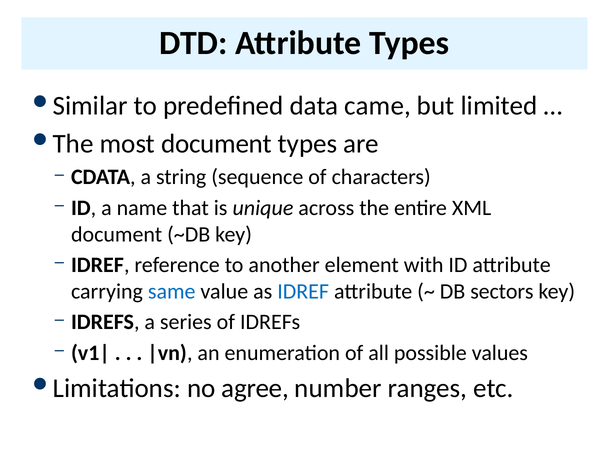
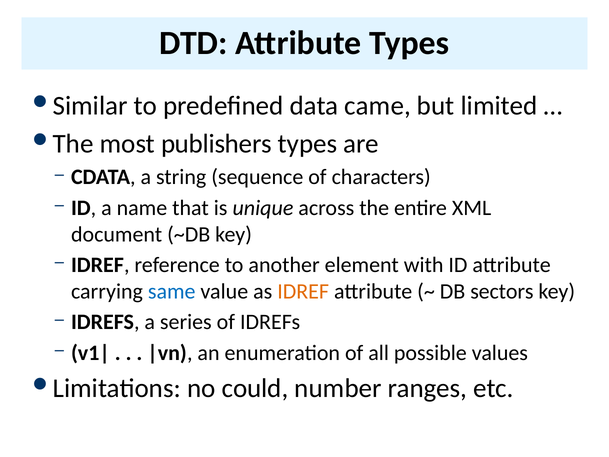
most document: document -> publishers
IDREF at (303, 291) colour: blue -> orange
agree: agree -> could
